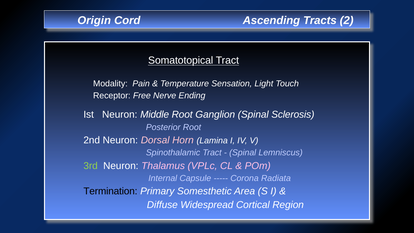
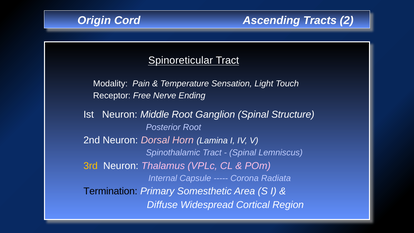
Somatotopical: Somatotopical -> Spinoreticular
Sclerosis: Sclerosis -> Structure
3rd colour: light green -> yellow
